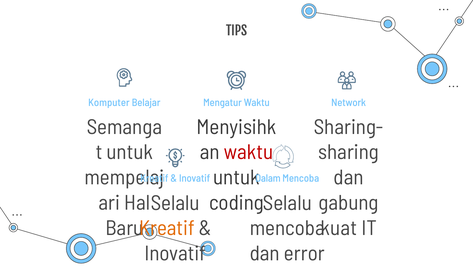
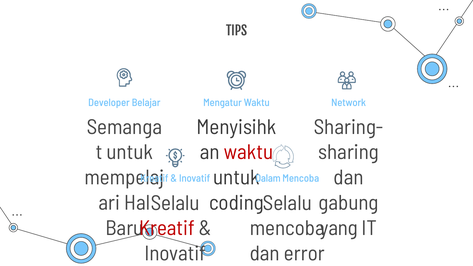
Komputer: Komputer -> Developer
kuat: kuat -> yang
Kreatif at (167, 228) colour: orange -> red
